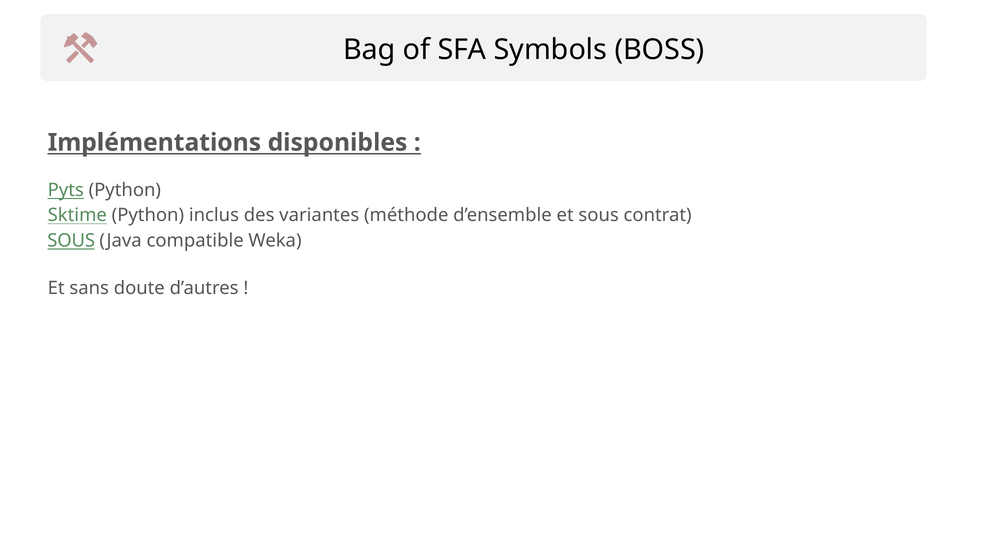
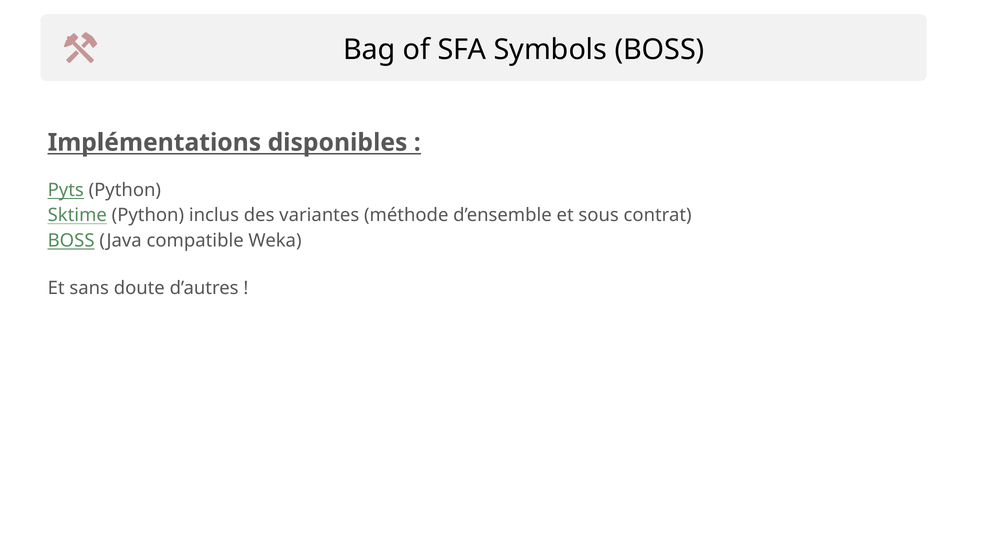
SOUS at (71, 241): SOUS -> BOSS
